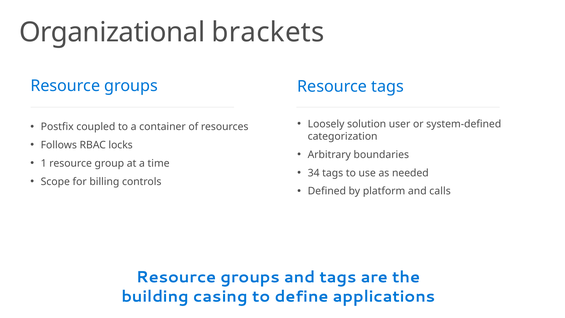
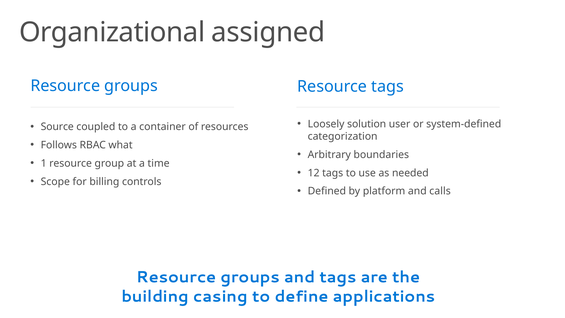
brackets: brackets -> assigned
Postfix: Postfix -> Source
locks: locks -> what
34: 34 -> 12
